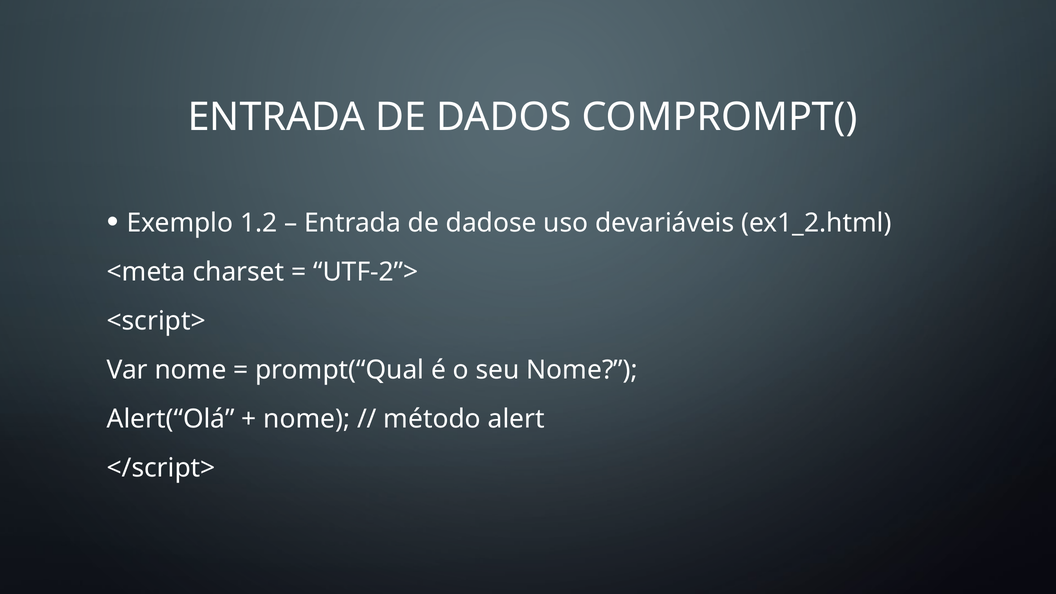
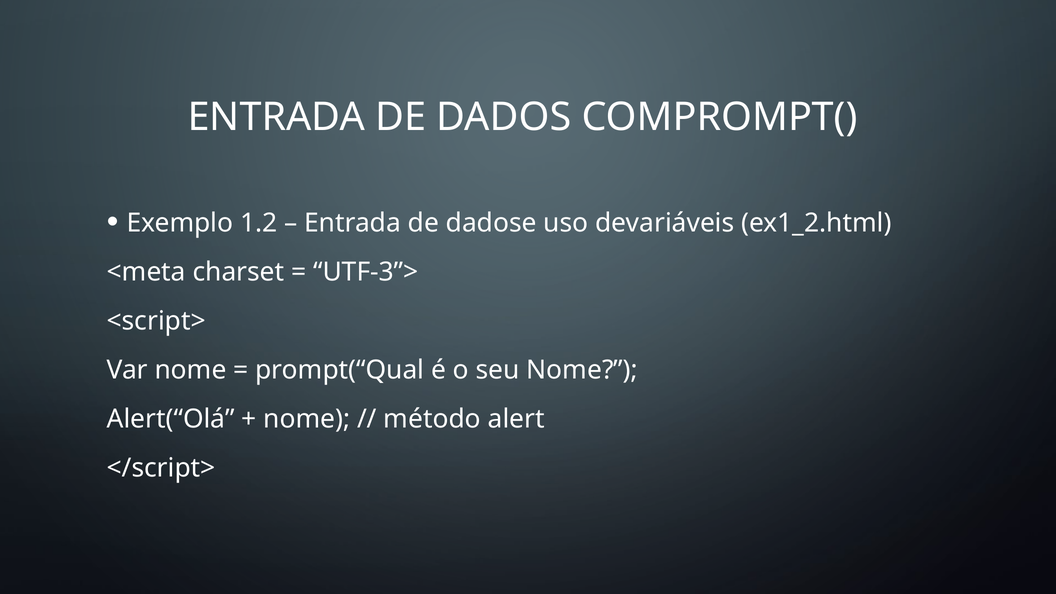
UTF-2”>: UTF-2”> -> UTF-3”>
